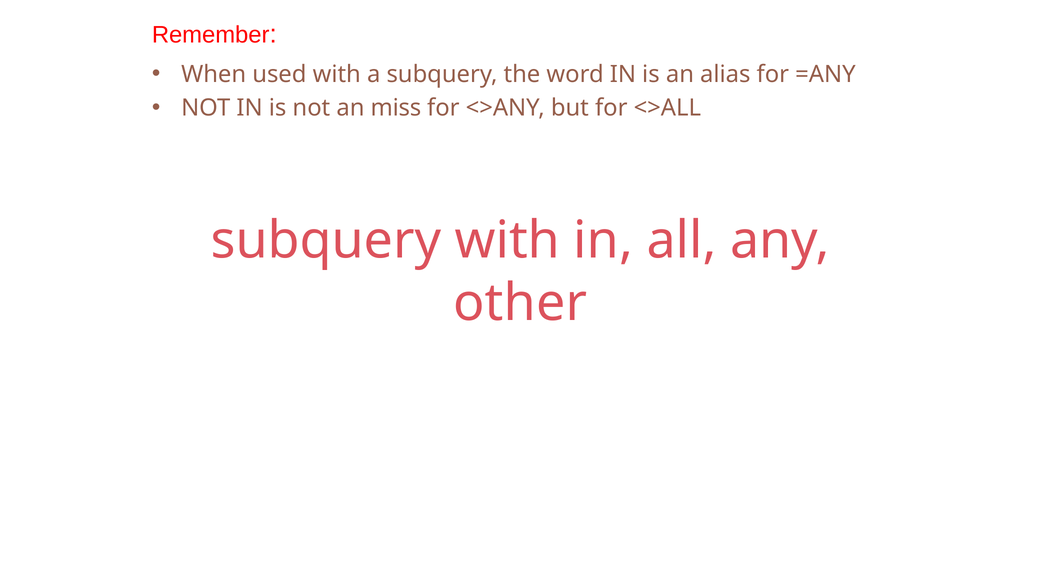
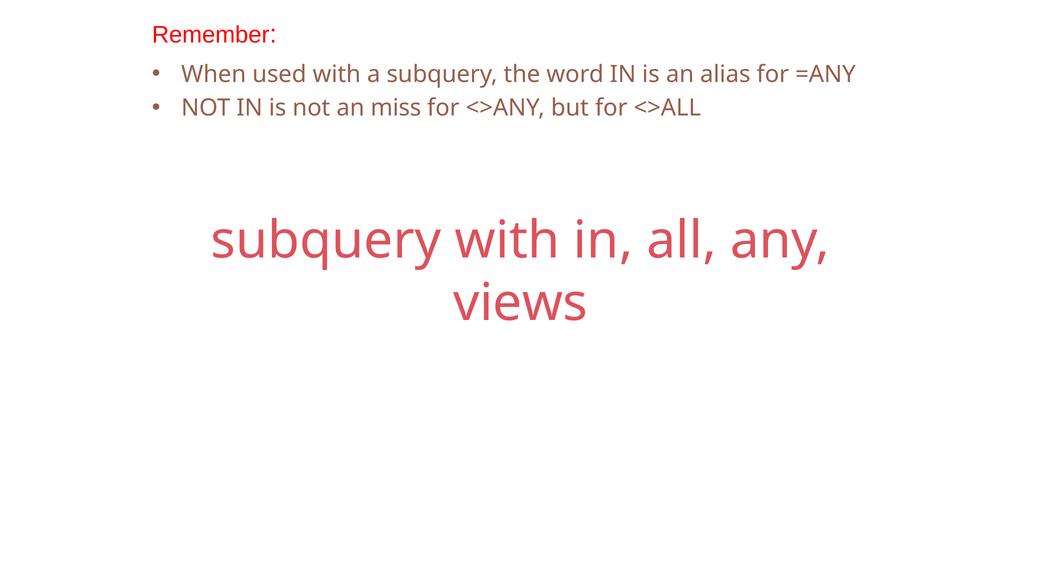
other: other -> views
